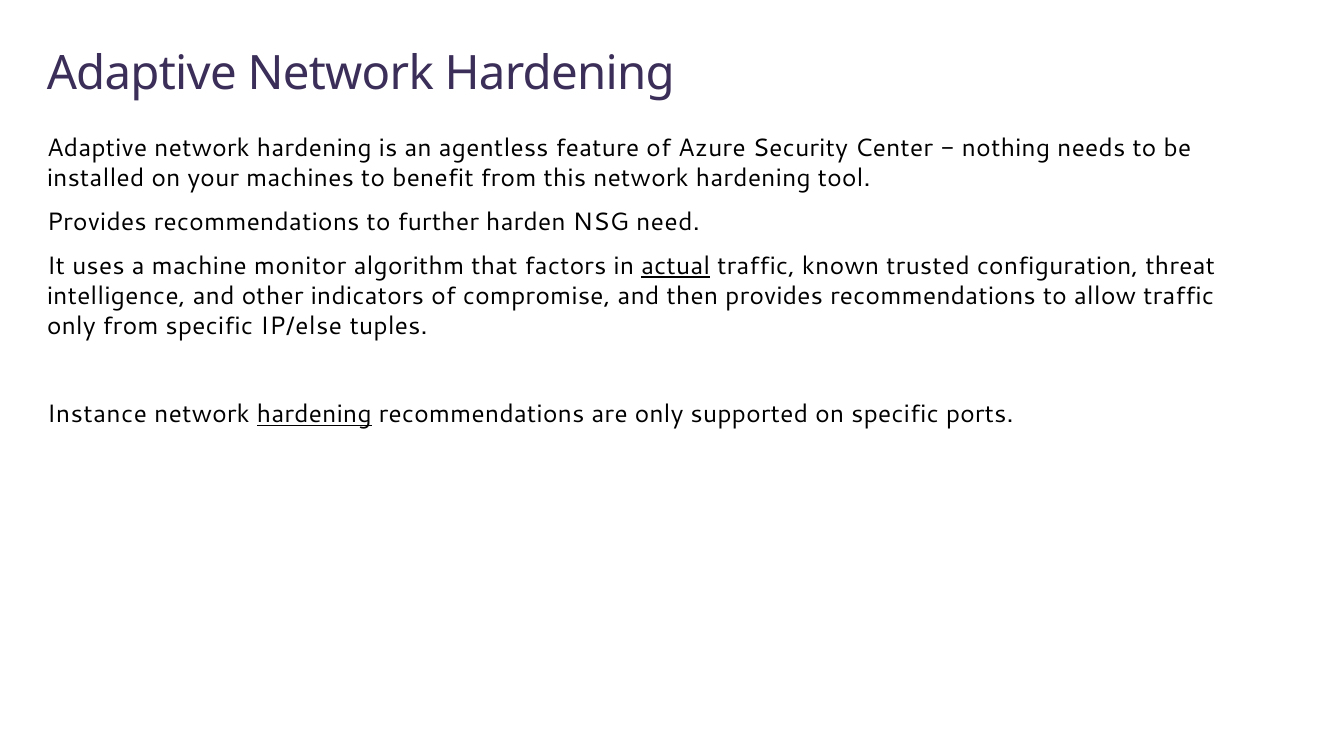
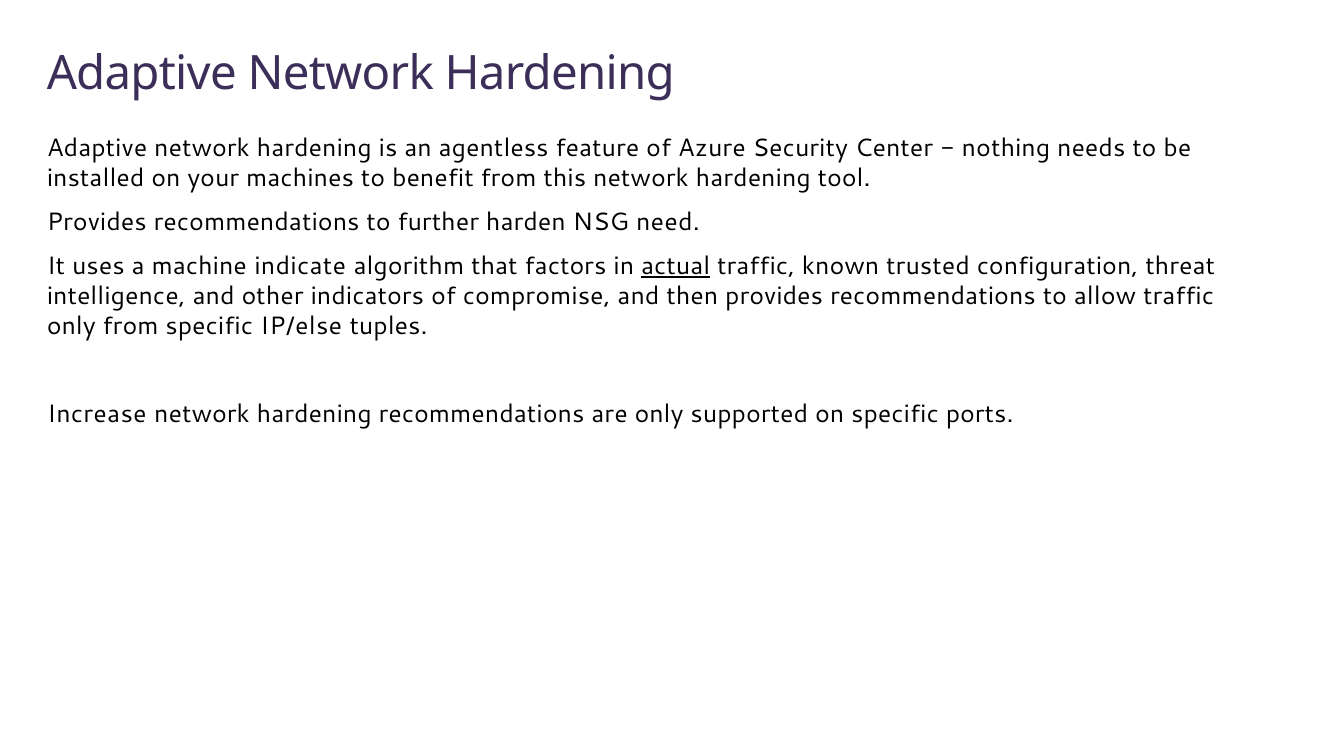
monitor: monitor -> indicate
Instance: Instance -> Increase
hardening at (314, 414) underline: present -> none
